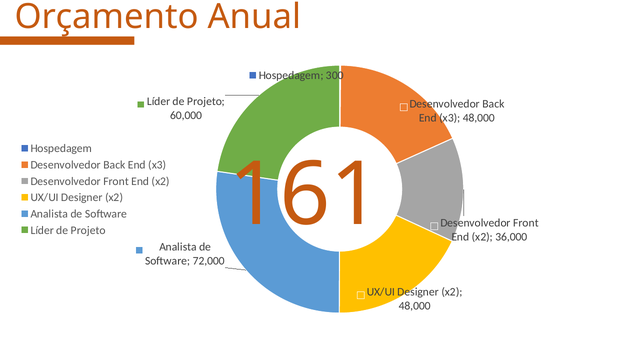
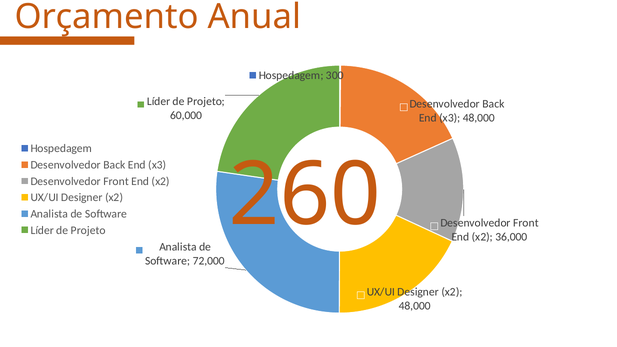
161: 161 -> 260
